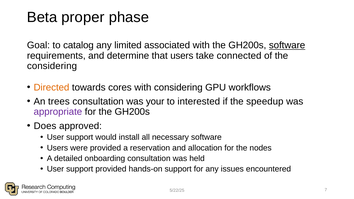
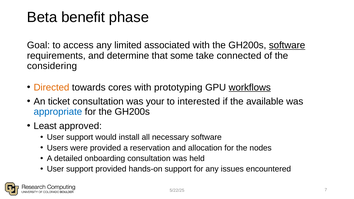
proper: proper -> benefit
catalog: catalog -> access
that users: users -> some
with considering: considering -> prototyping
workflows underline: none -> present
trees: trees -> ticket
speedup: speedup -> available
appropriate colour: purple -> blue
Does: Does -> Least
